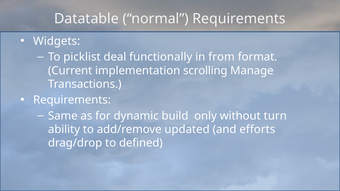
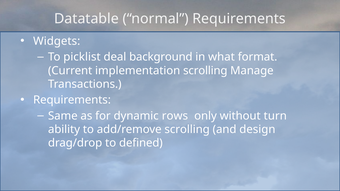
functionally: functionally -> background
from: from -> what
build: build -> rows
add/remove updated: updated -> scrolling
efforts: efforts -> design
